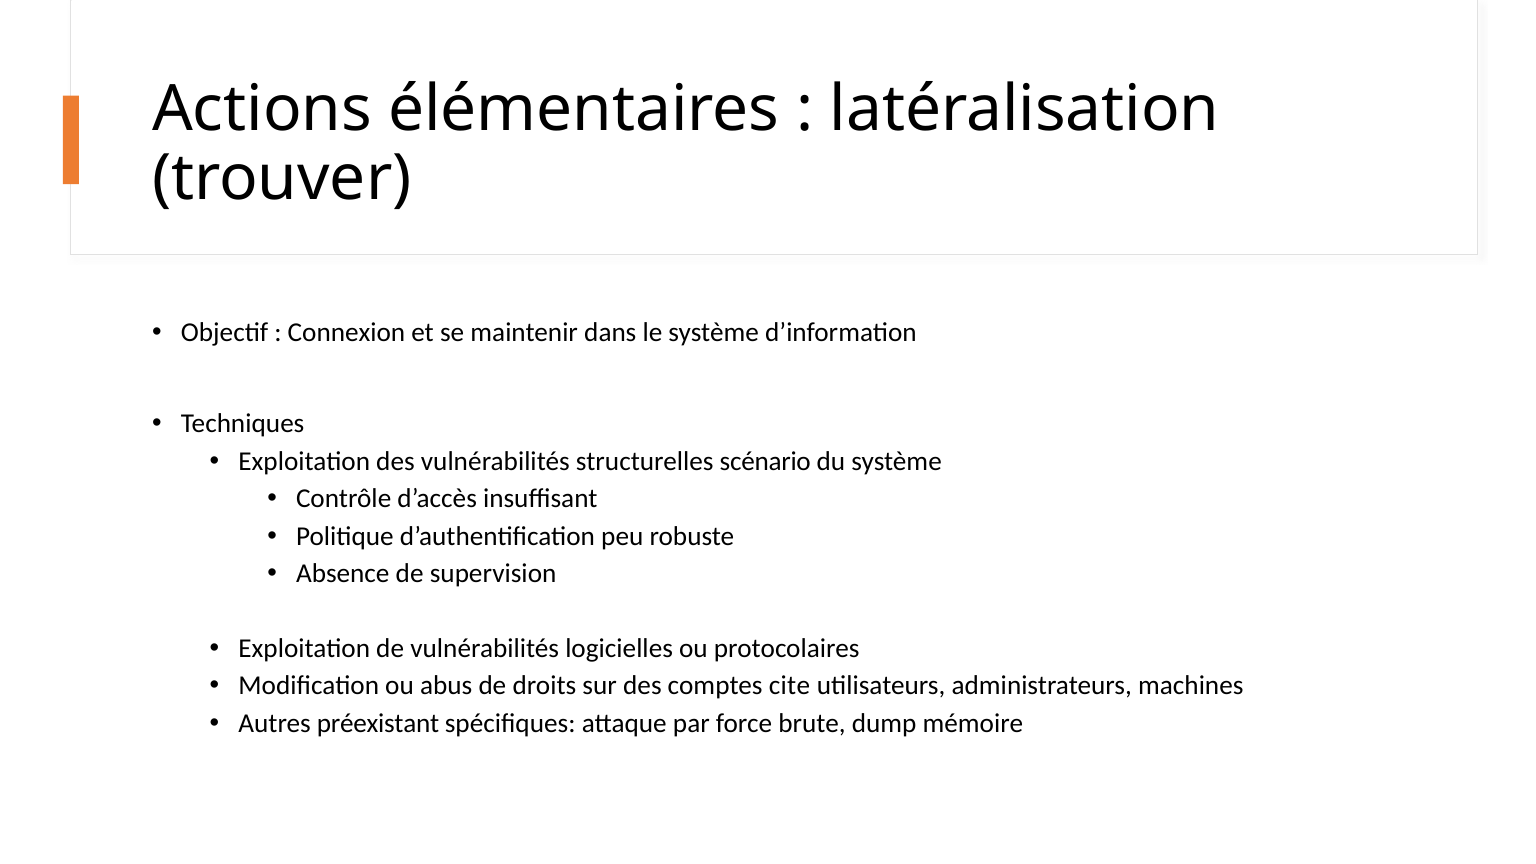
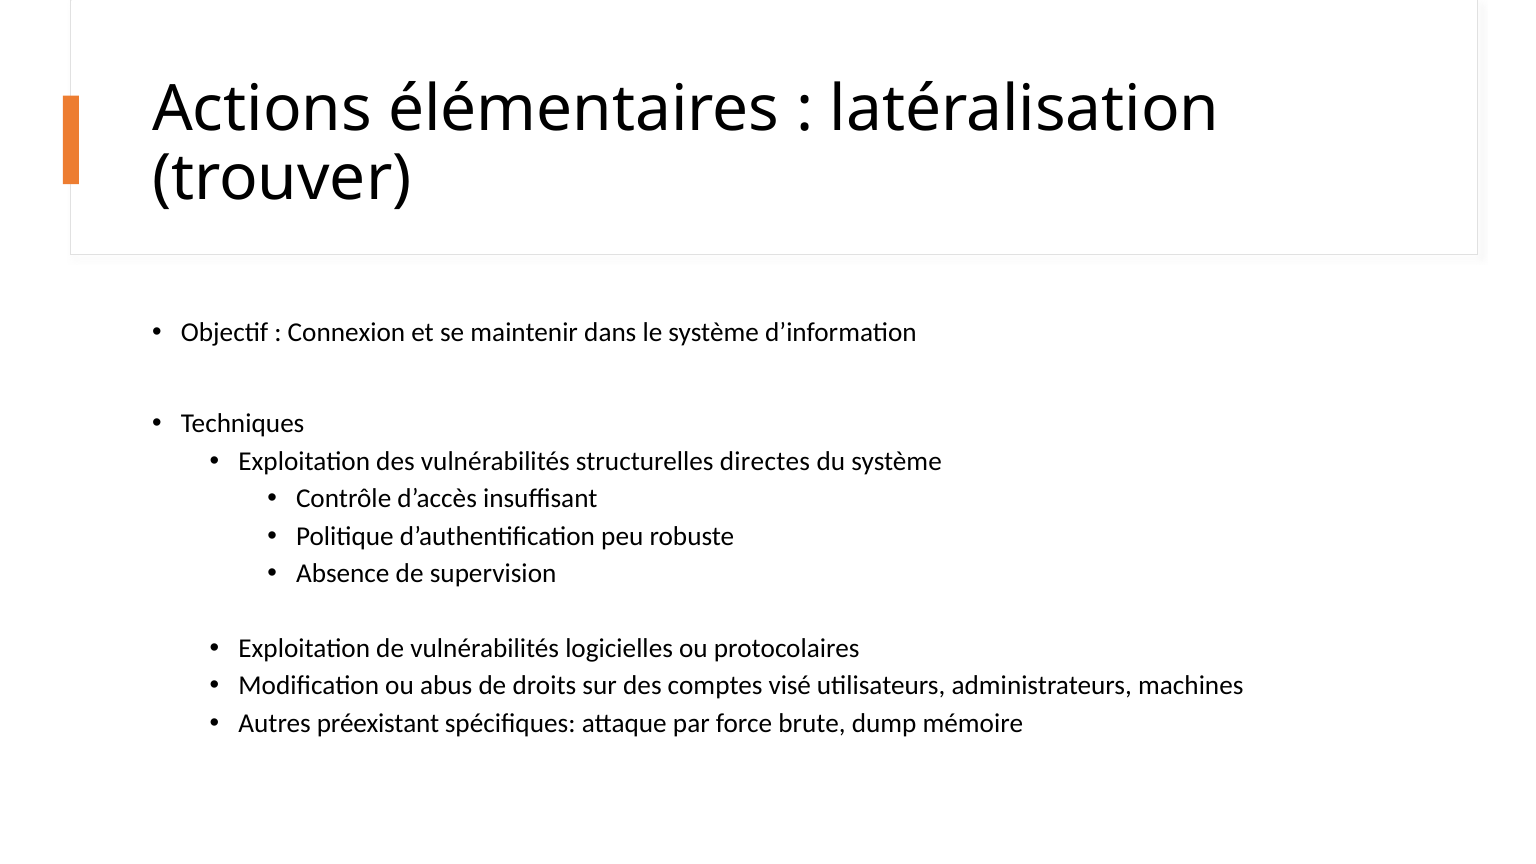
scénario: scénario -> directes
cite: cite -> visé
